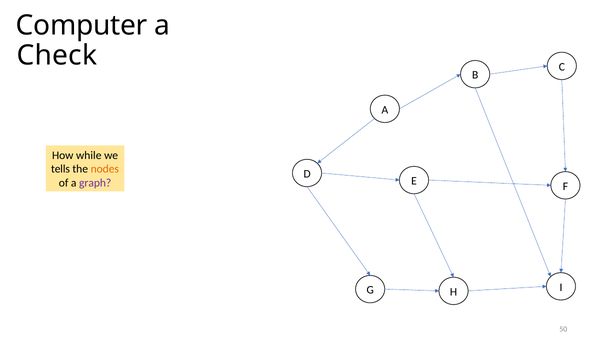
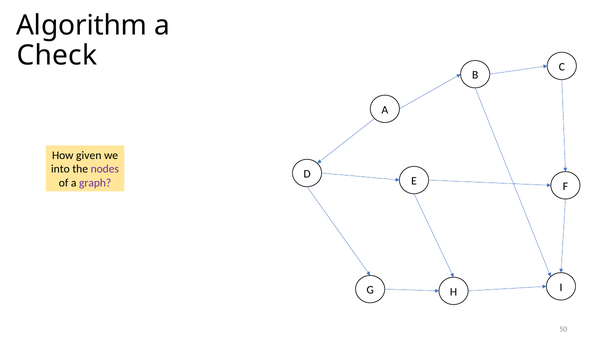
Computer: Computer -> Algorithm
while: while -> given
tells: tells -> into
nodes colour: orange -> purple
